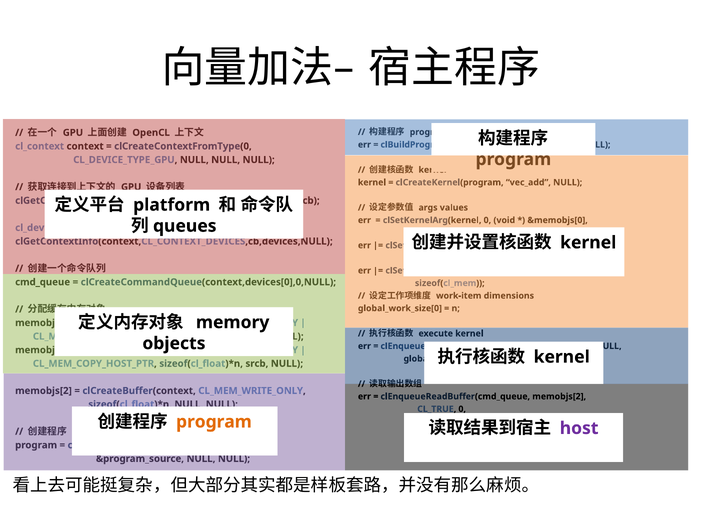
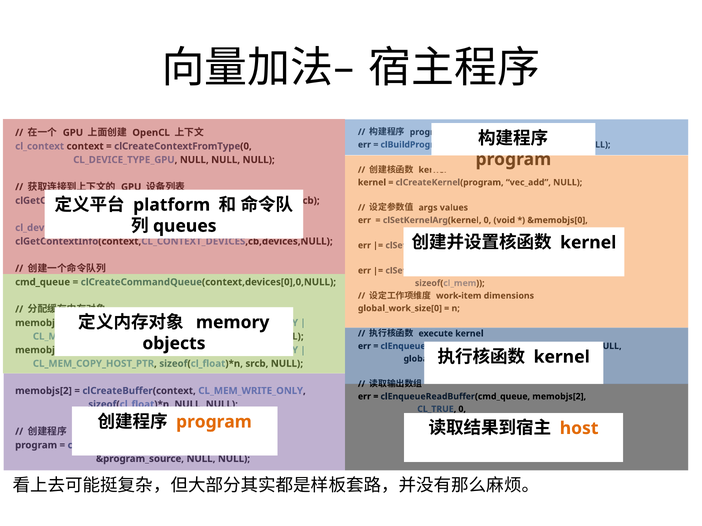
host colour: purple -> orange
